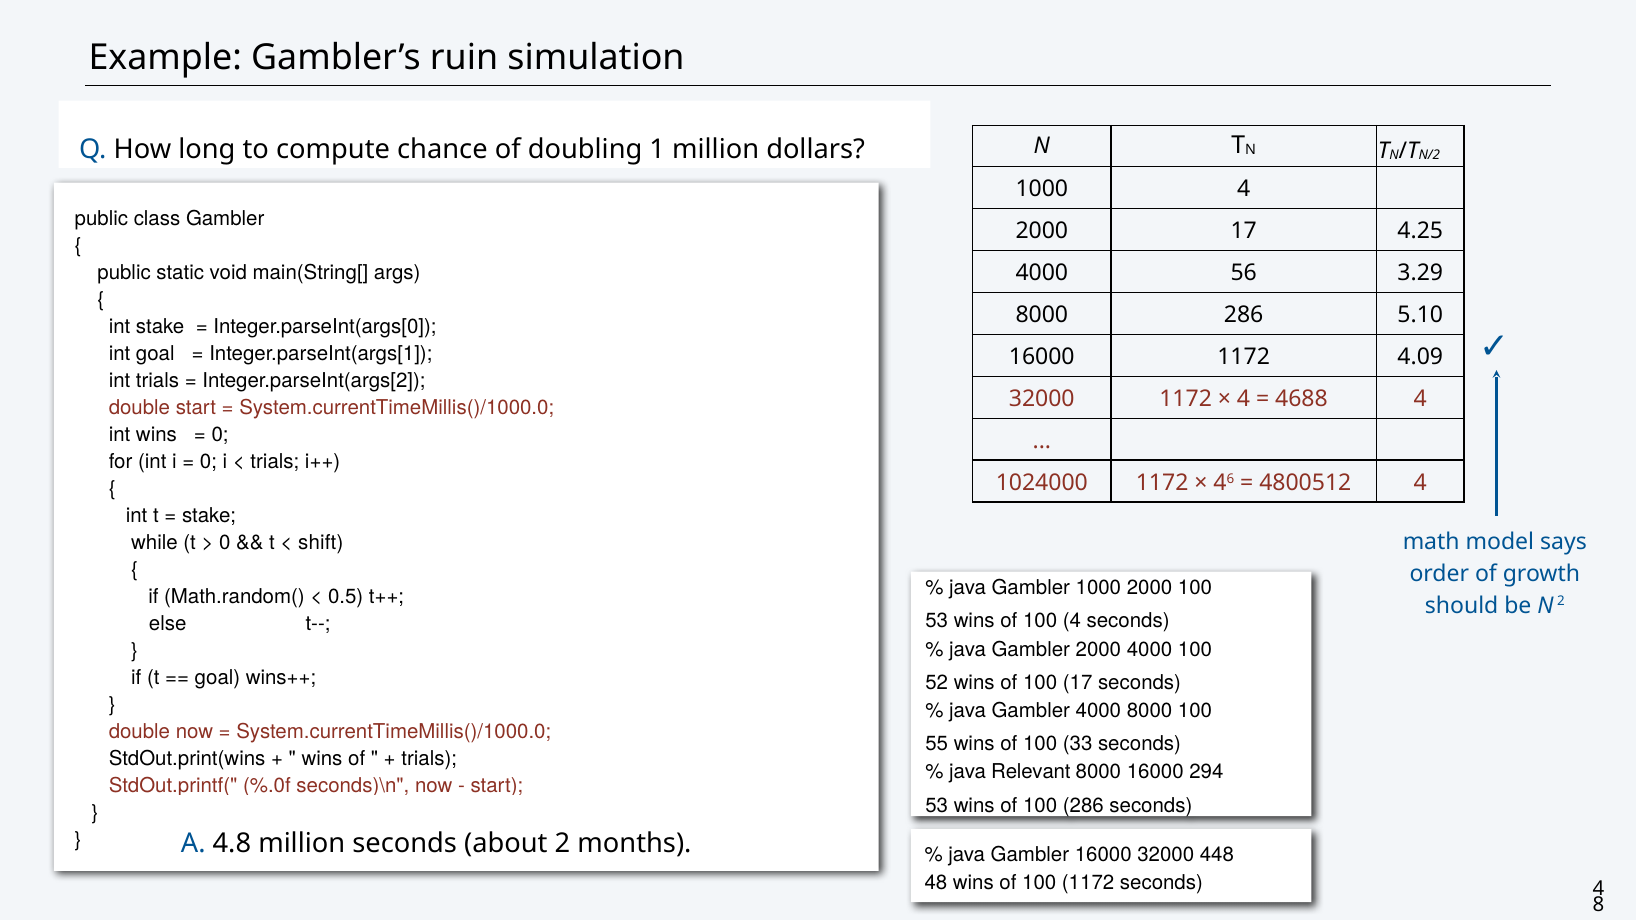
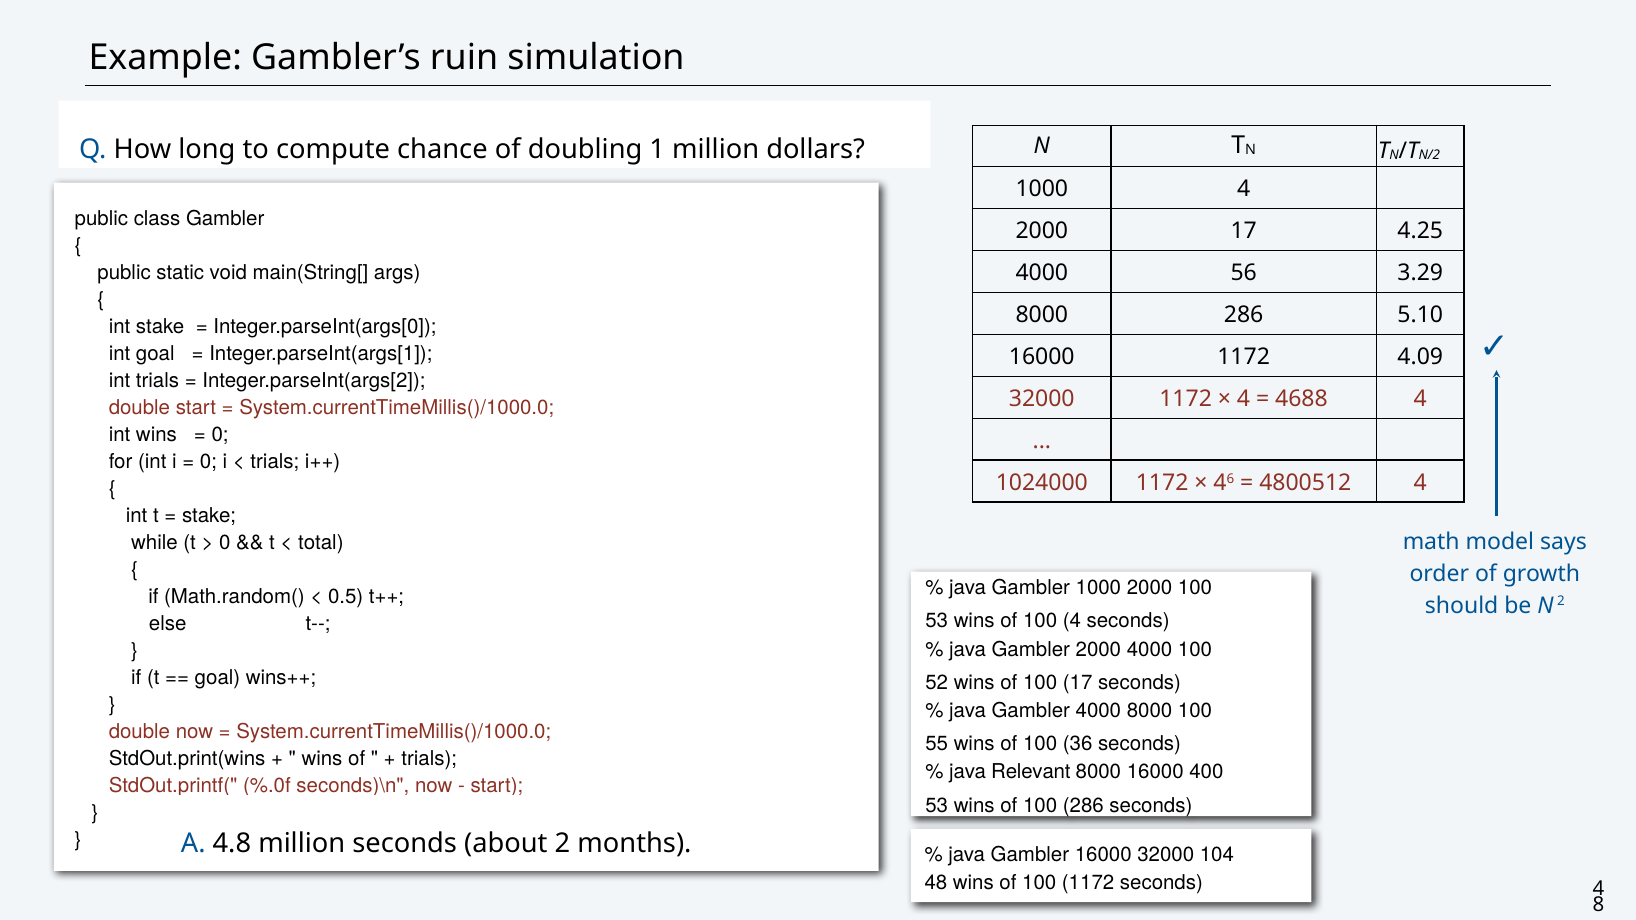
shift: shift -> total
33: 33 -> 36
294: 294 -> 400
448: 448 -> 104
